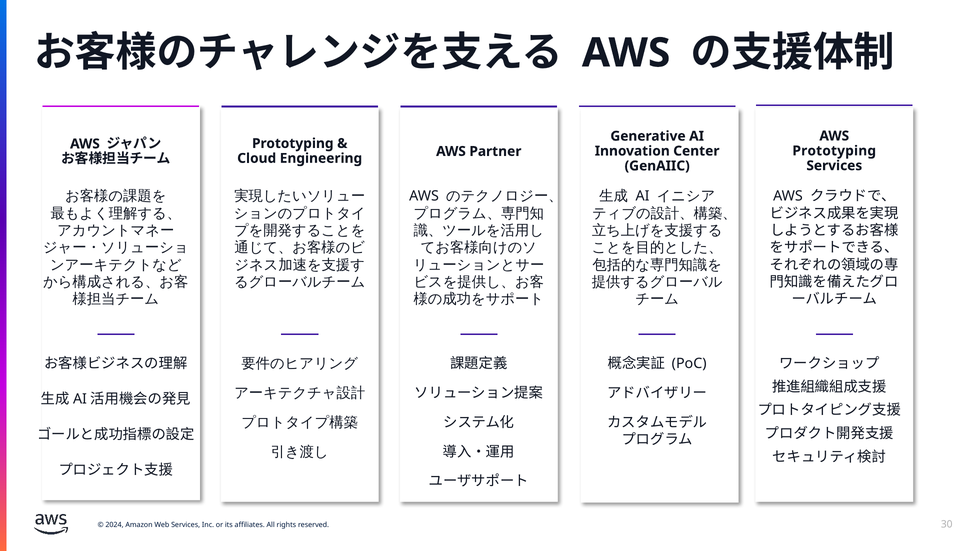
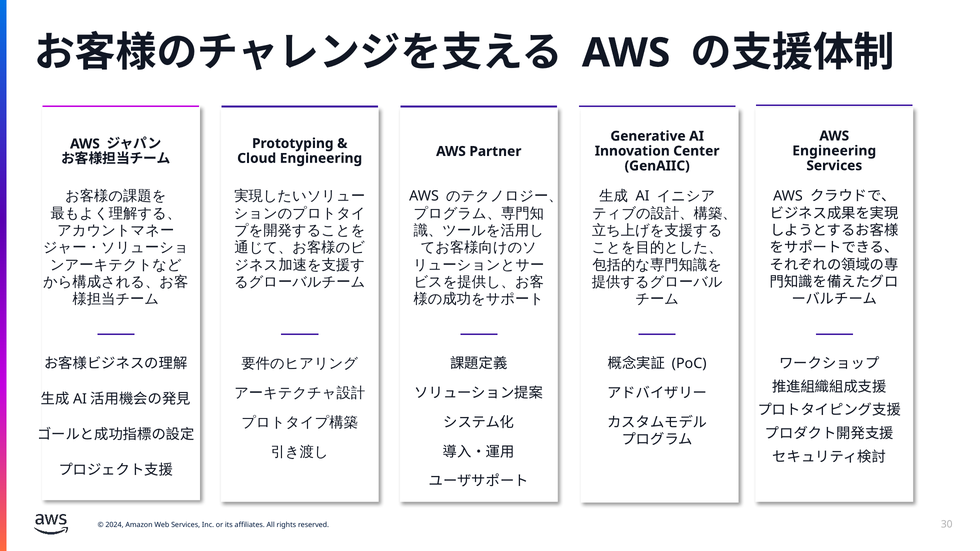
Prototyping at (834, 151): Prototyping -> Engineering
